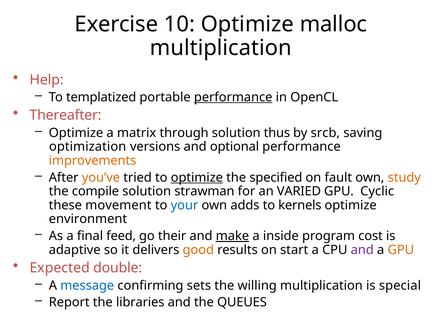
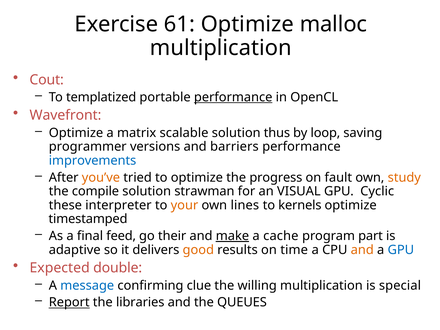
10: 10 -> 61
Help: Help -> Cout
Thereafter: Thereafter -> Wavefront
through: through -> scalable
srcb: srcb -> loop
optimization: optimization -> programmer
optional: optional -> barriers
improvements colour: orange -> blue
optimize at (197, 177) underline: present -> none
specified: specified -> progress
VARIED: VARIED -> VISUAL
movement: movement -> interpreter
your colour: blue -> orange
adds: adds -> lines
environment: environment -> timestamped
inside: inside -> cache
cost: cost -> part
start: start -> time
and at (362, 250) colour: purple -> orange
GPU at (401, 250) colour: orange -> blue
sets: sets -> clue
Report underline: none -> present
